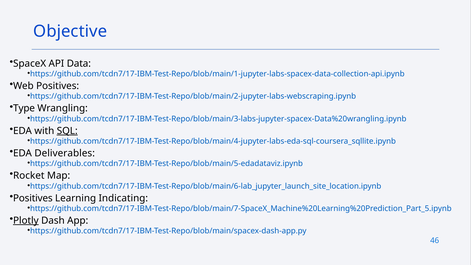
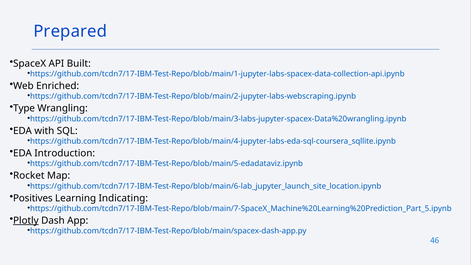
Objective: Objective -> Prepared
Data: Data -> Built
Web Positives: Positives -> Enriched
SQL underline: present -> none
Deliverables: Deliverables -> Introduction
